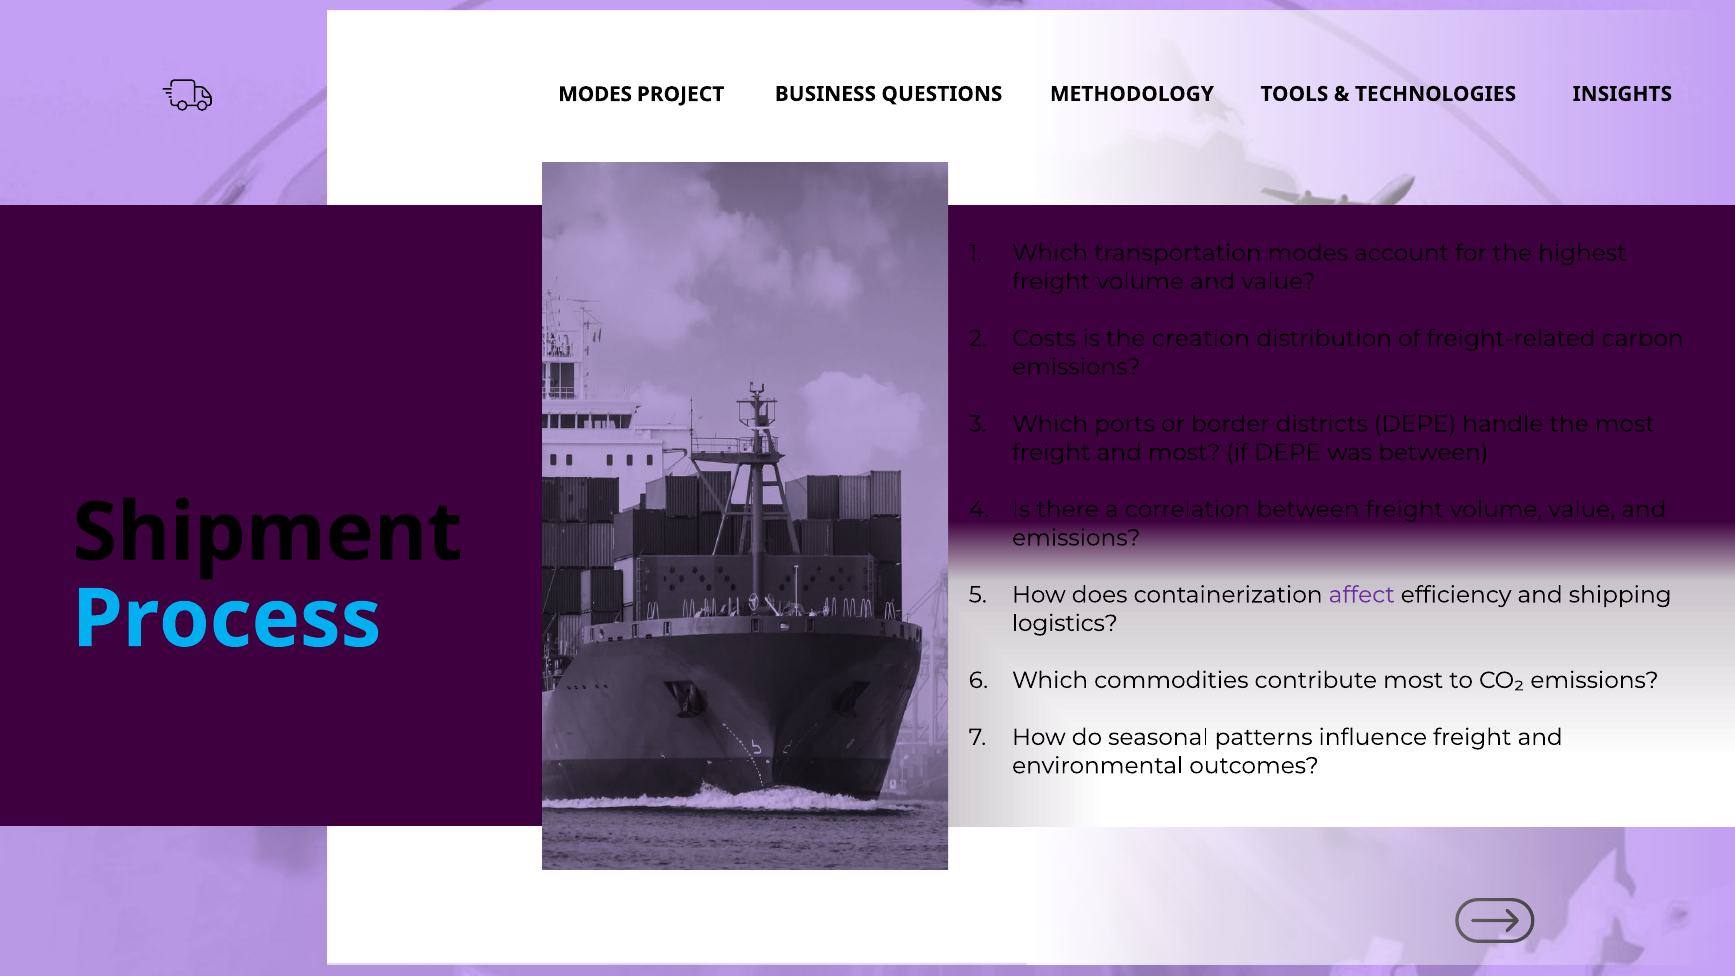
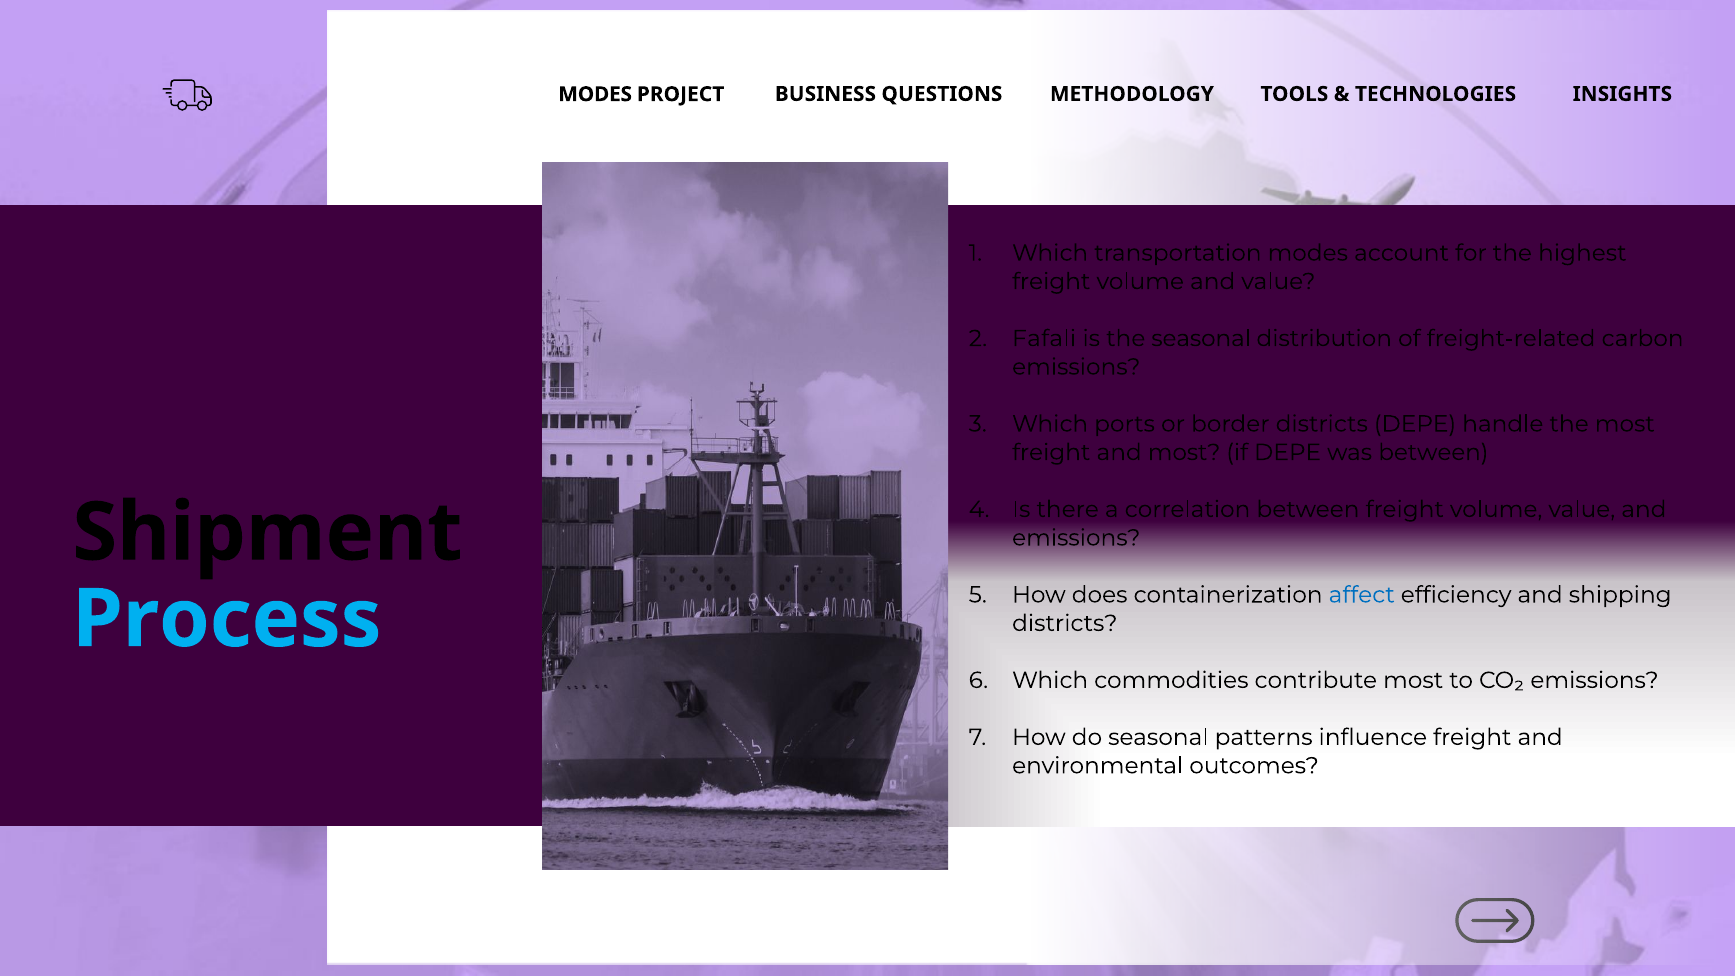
Costs: Costs -> Fafali
the creation: creation -> seasonal
affect colour: purple -> blue
logistics at (1065, 623): logistics -> districts
